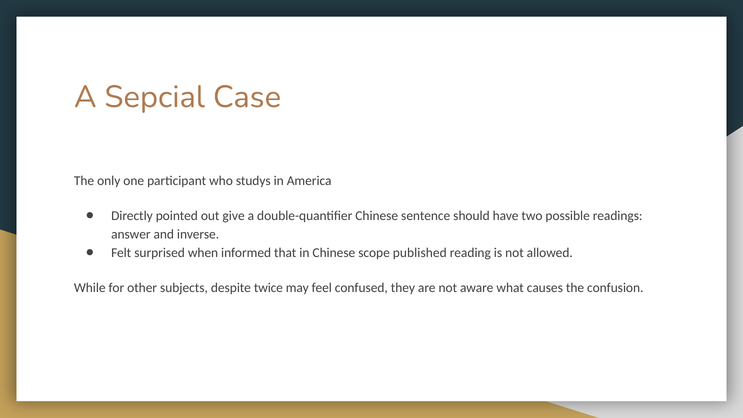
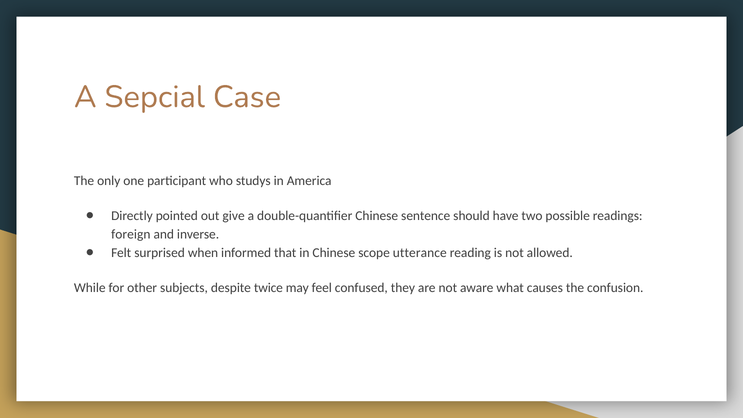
answer: answer -> foreign
published: published -> utterance
